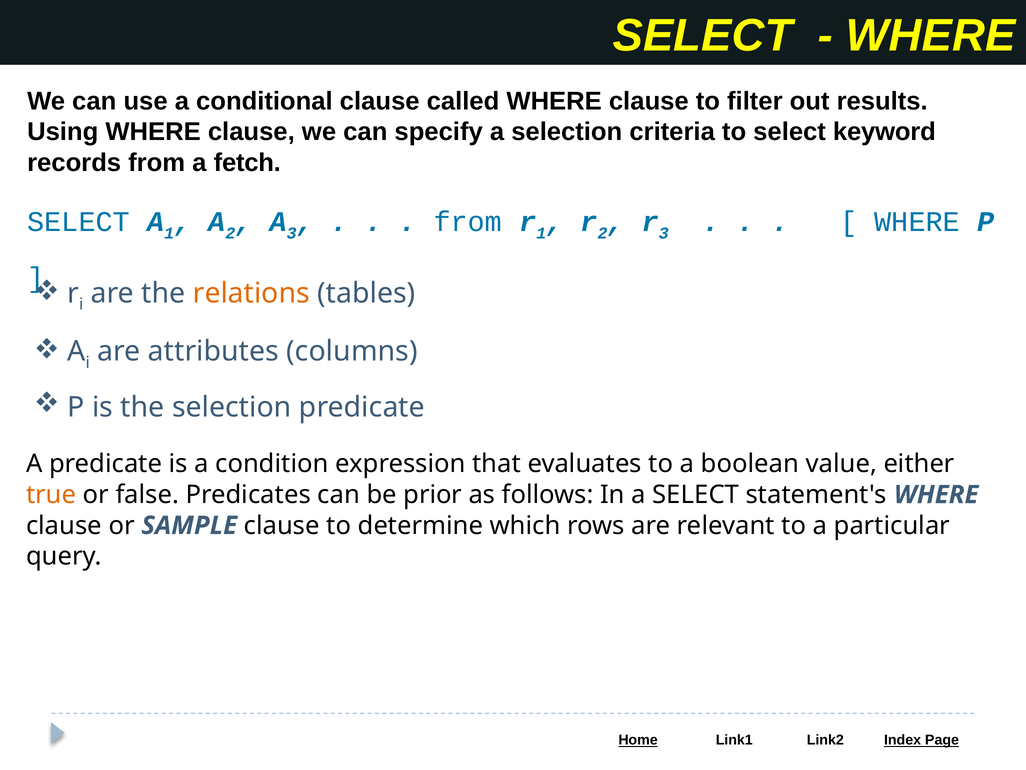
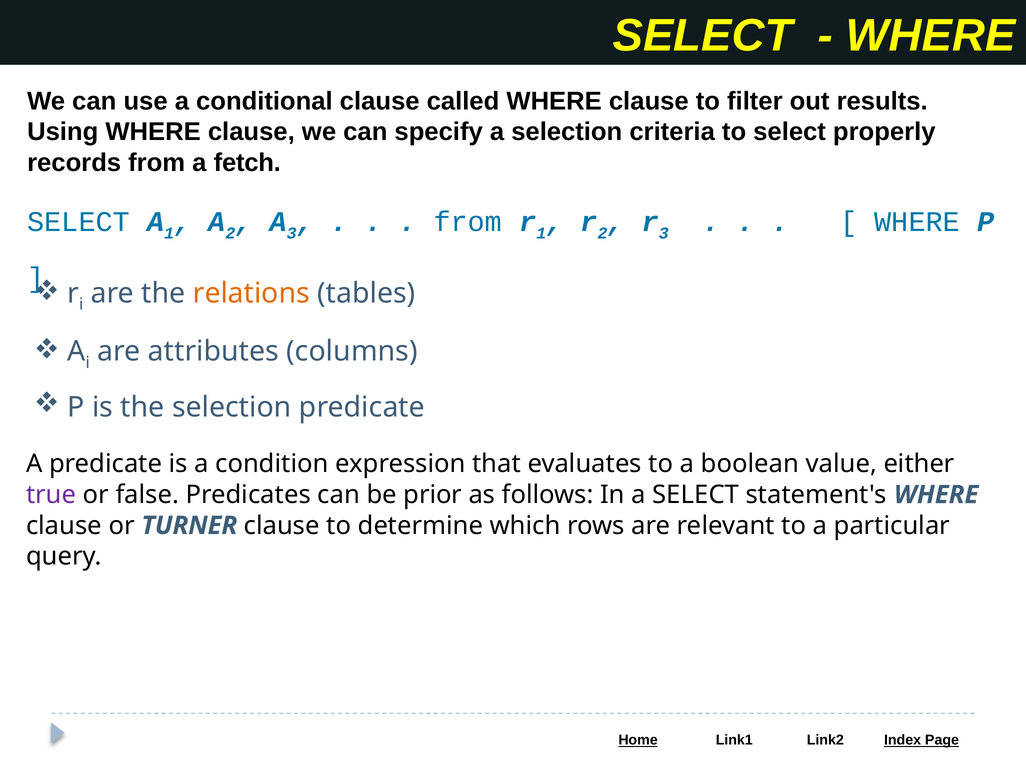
keyword: keyword -> properly
true colour: orange -> purple
SAMPLE: SAMPLE -> TURNER
